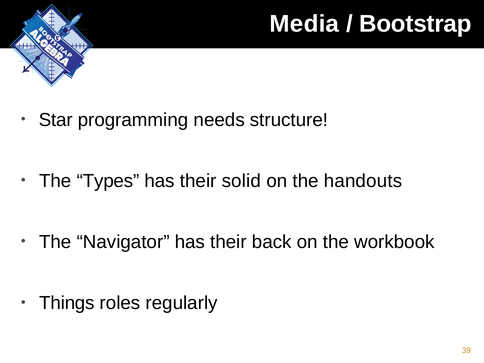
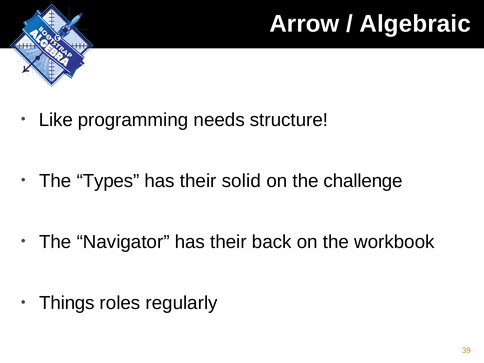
Media: Media -> Arrow
Bootstrap: Bootstrap -> Algebraic
Star: Star -> Like
handouts: handouts -> challenge
